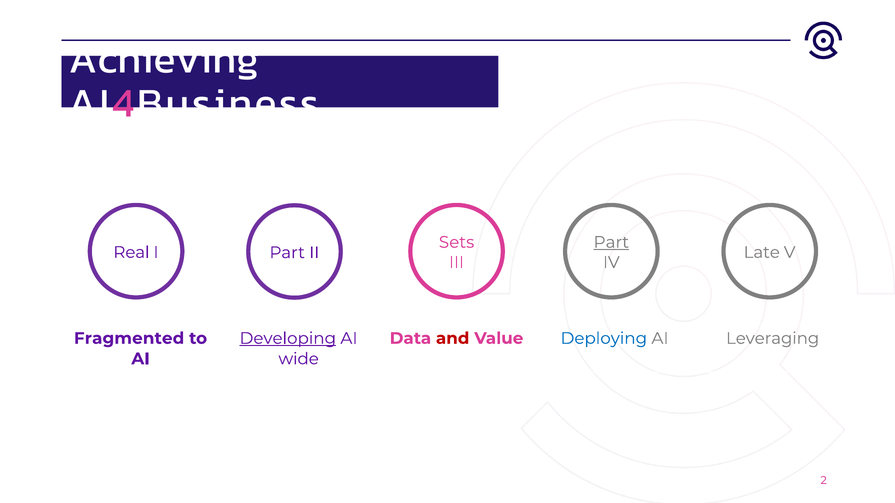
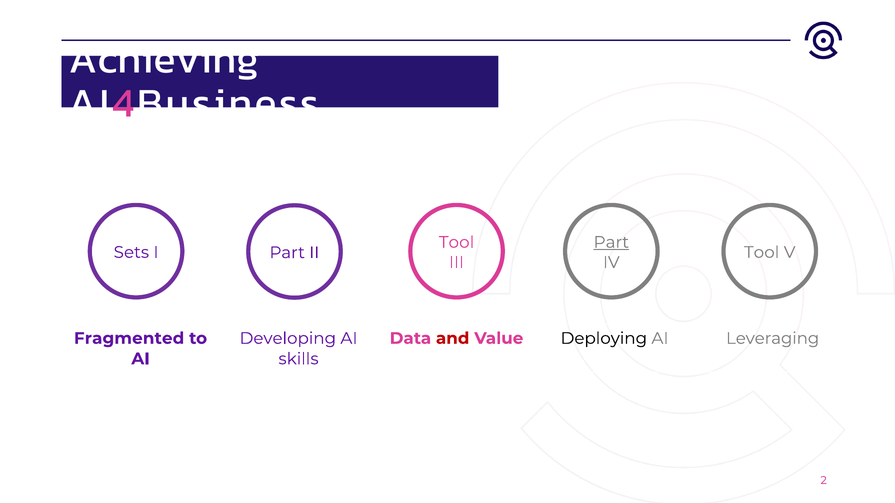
Sets at (457, 242): Sets -> Tool
Real: Real -> Sets
Late at (762, 253): Late -> Tool
Developing underline: present -> none
Deploying colour: blue -> black
wide: wide -> skills
